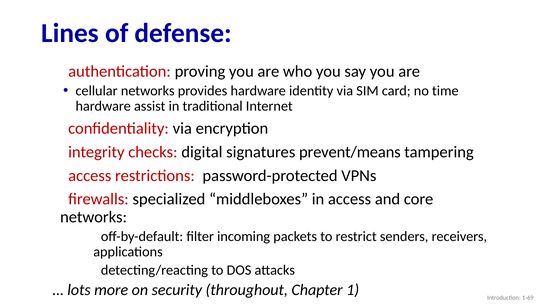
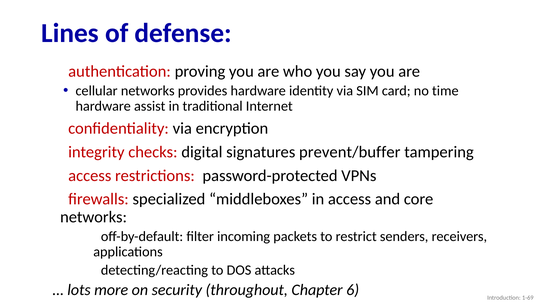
prevent/means: prevent/means -> prevent/buffer
1: 1 -> 6
